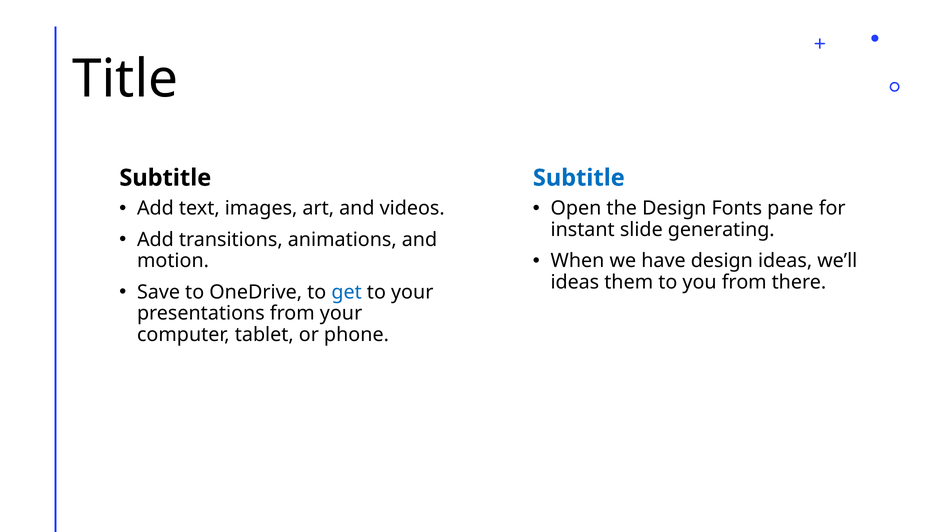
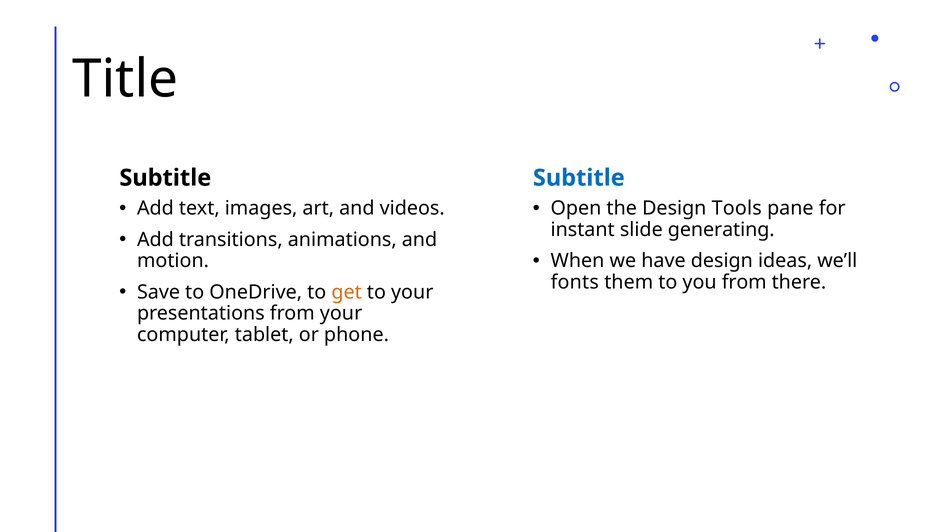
Fonts: Fonts -> Tools
ideas at (575, 282): ideas -> fonts
get colour: blue -> orange
